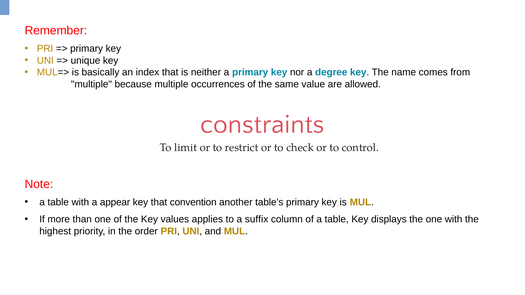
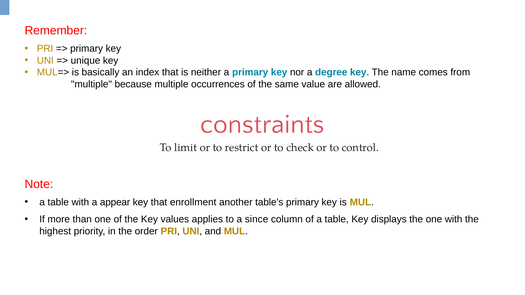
convention: convention -> enrollment
suffix: suffix -> since
